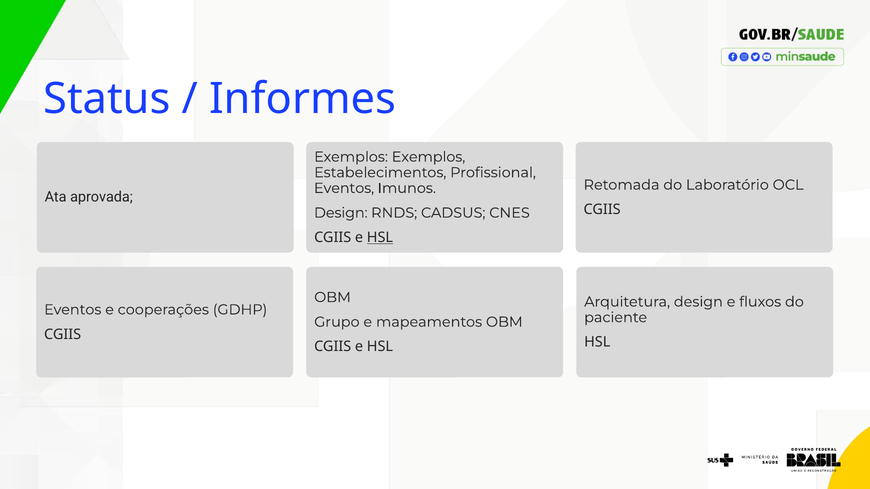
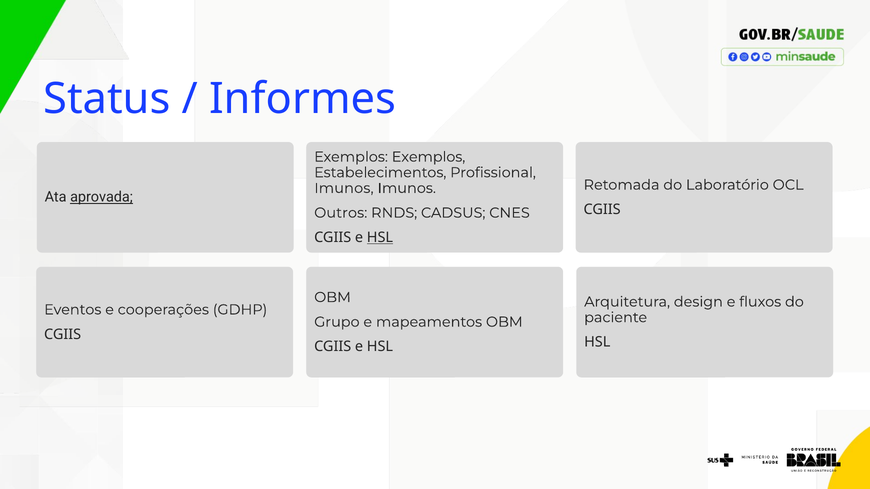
Eventos at (344, 188): Eventos -> Imunos
aprovada underline: none -> present
Design at (341, 213): Design -> Outros
